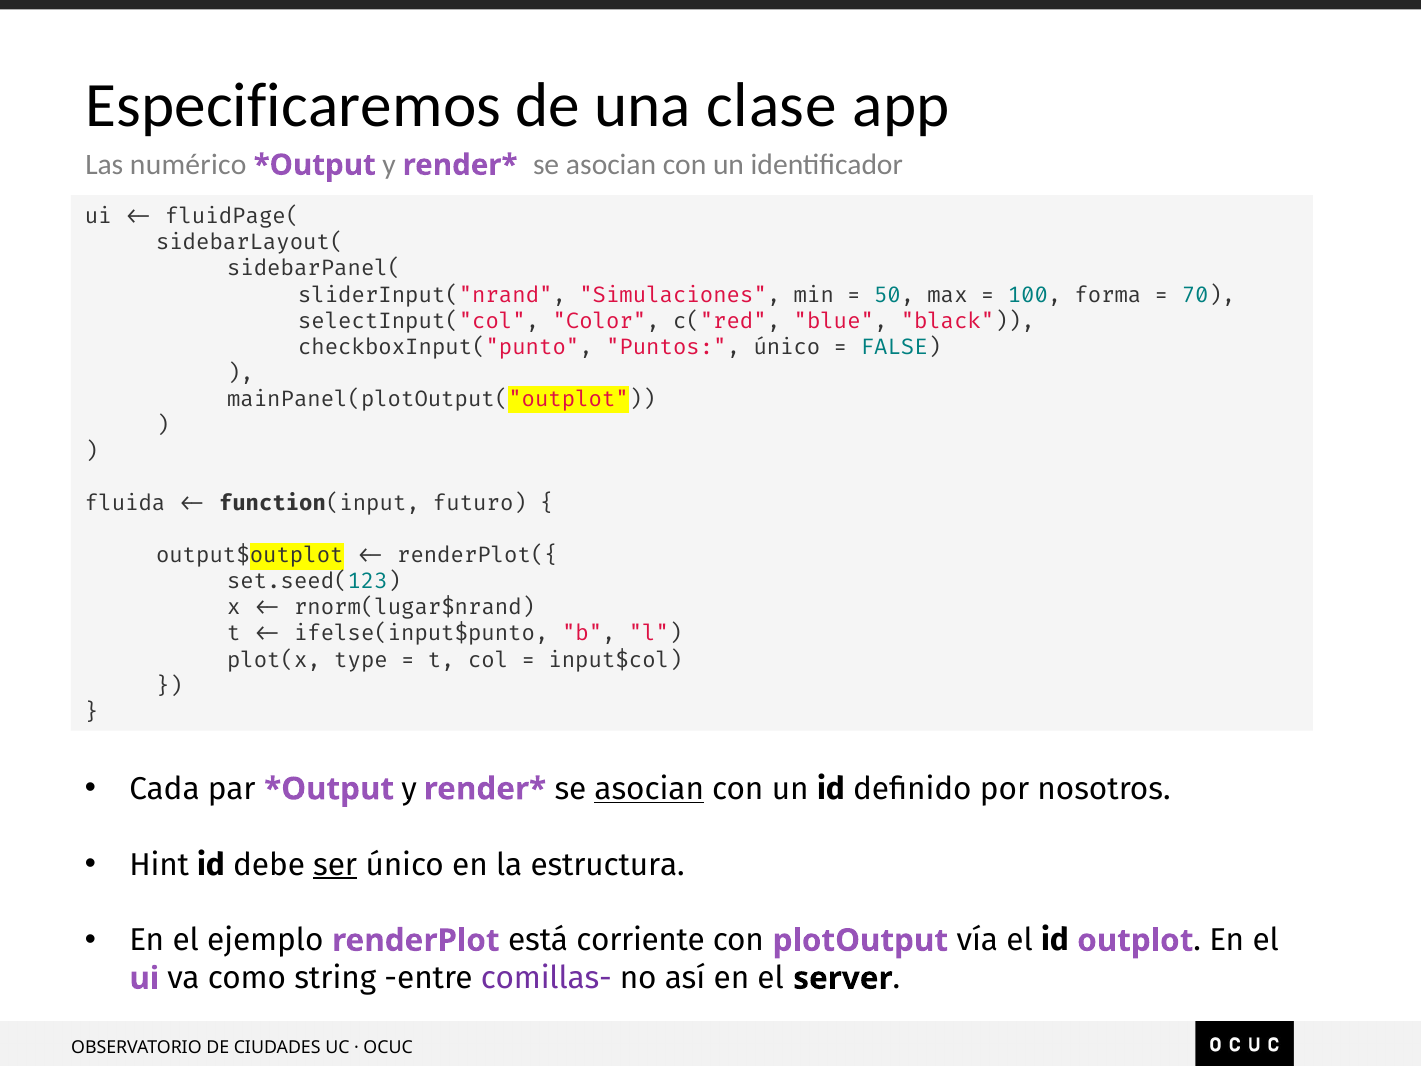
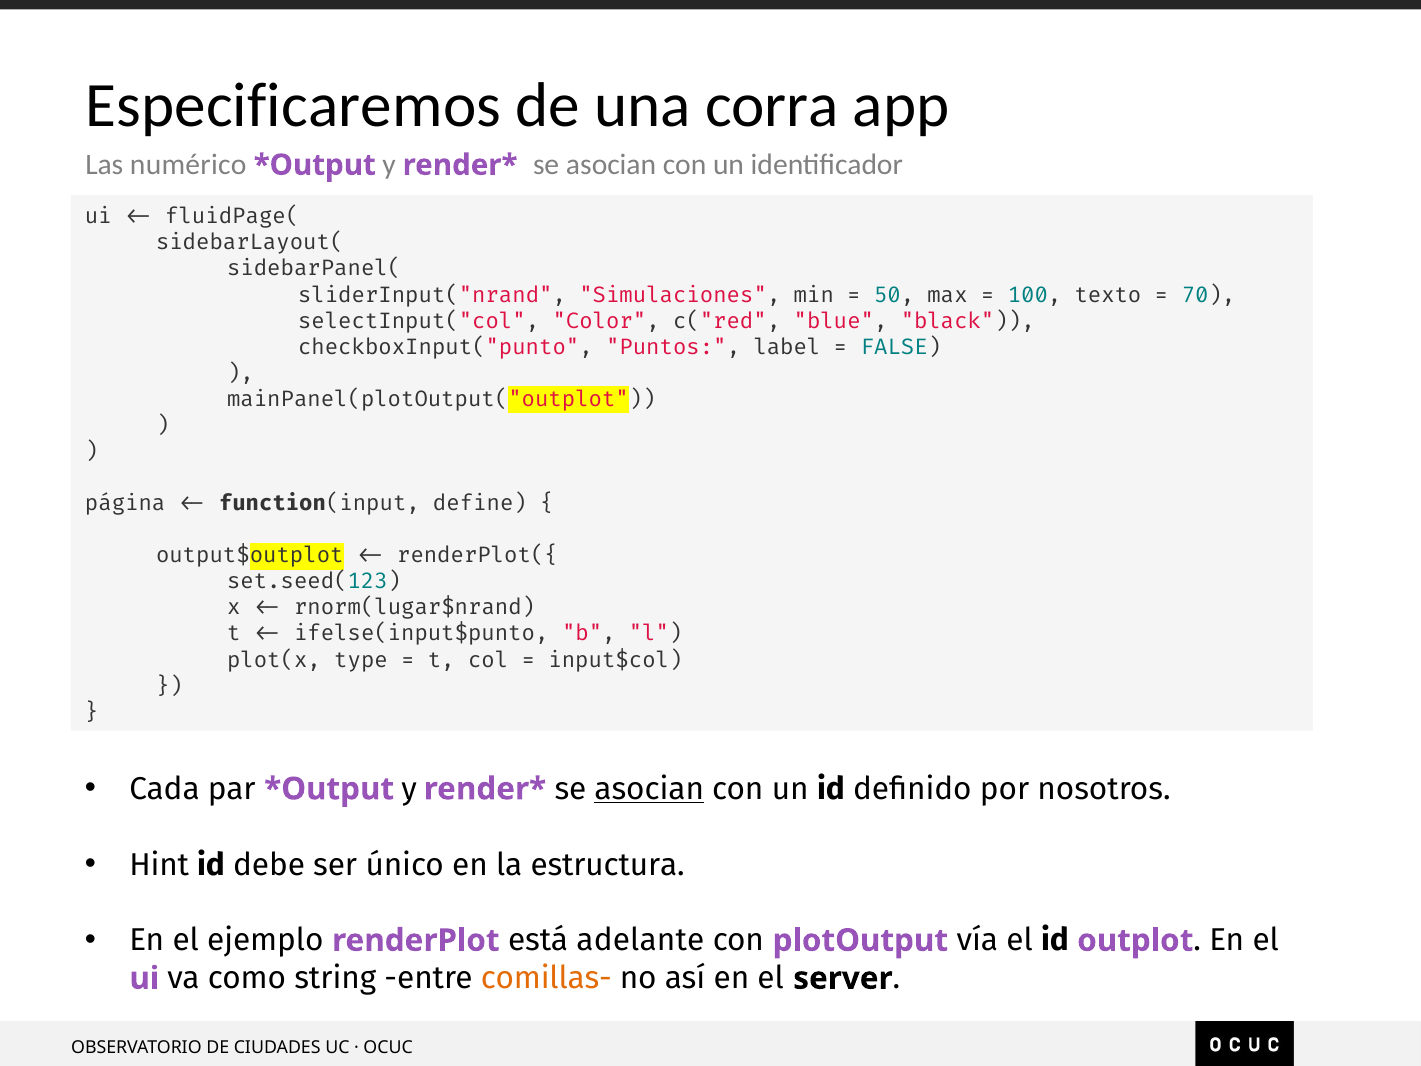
clase: clase -> corra
forma: forma -> texto
Puntos único: único -> label
fluida: fluida -> página
futuro: futuro -> define
ser underline: present -> none
corriente: corriente -> adelante
comillas- colour: purple -> orange
